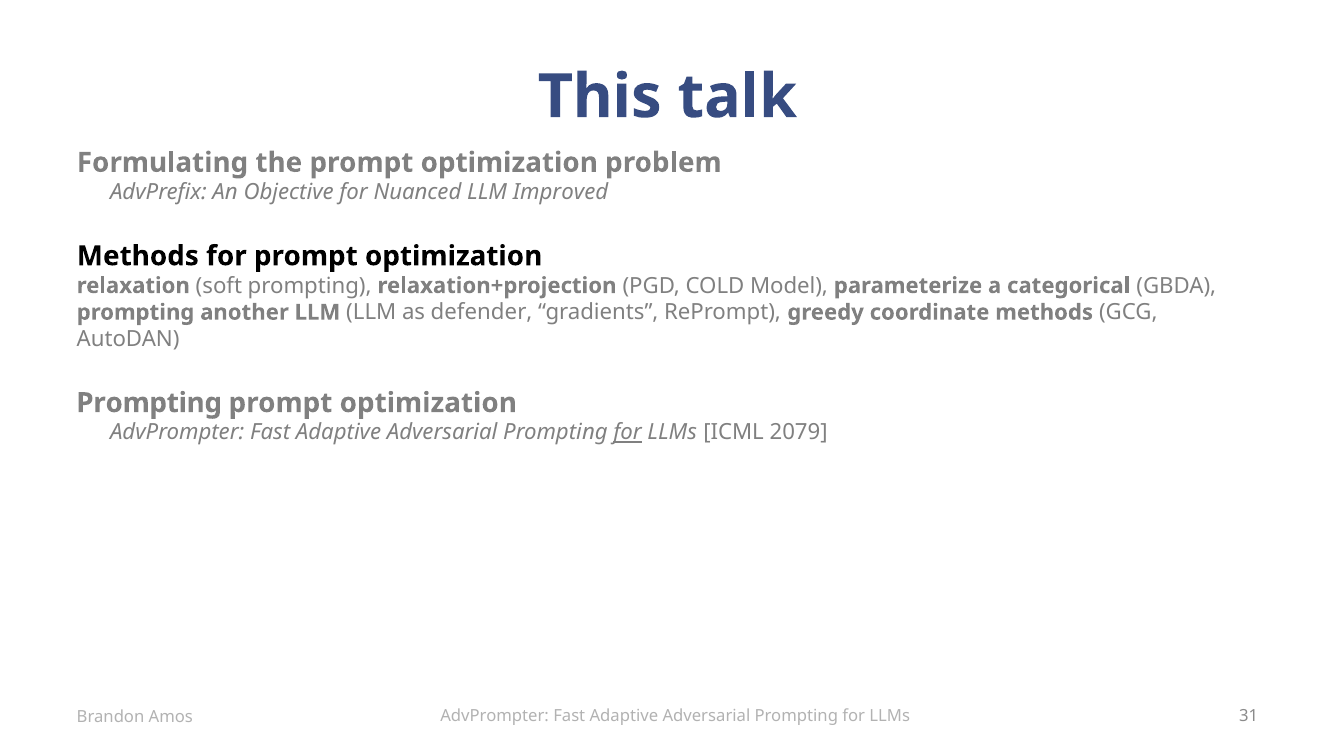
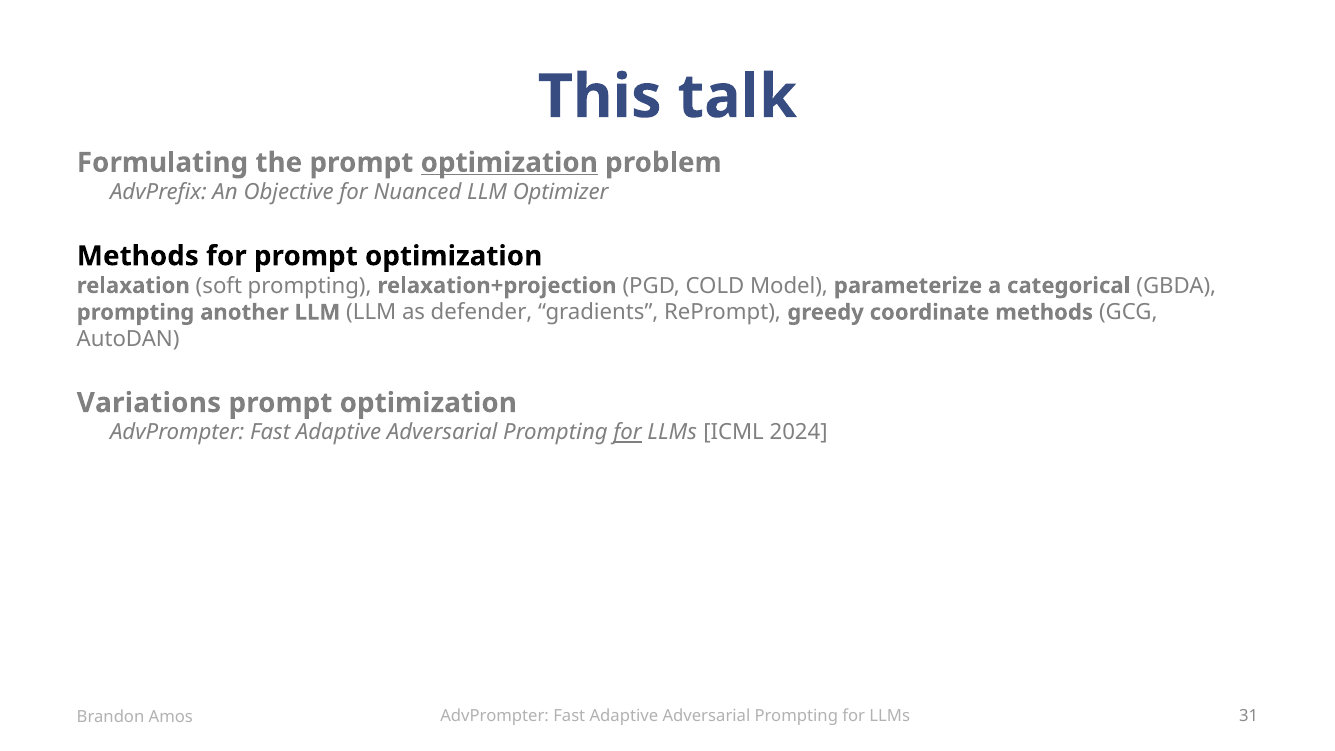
optimization at (509, 163) underline: none -> present
Improved: Improved -> Optimizer
Prompting at (149, 403): Prompting -> Variations
2079: 2079 -> 2024
